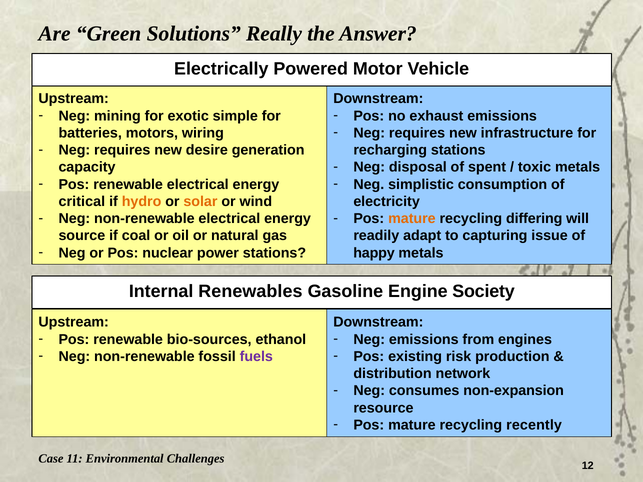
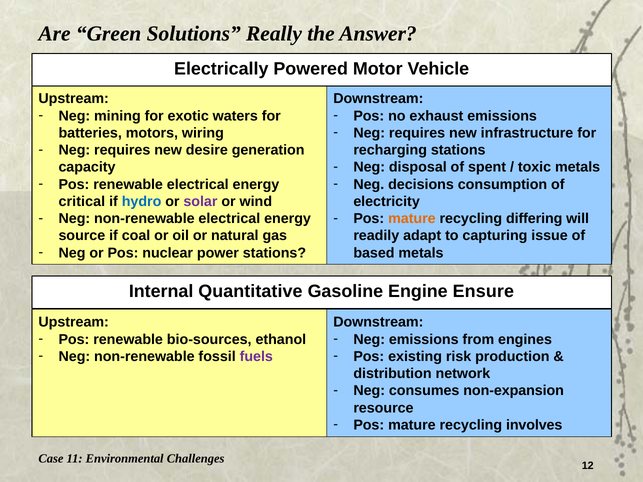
simple: simple -> waters
simplistic: simplistic -> decisions
hydro colour: orange -> blue
solar colour: orange -> purple
happy: happy -> based
Renewables: Renewables -> Quantitative
Society: Society -> Ensure
recently: recently -> involves
